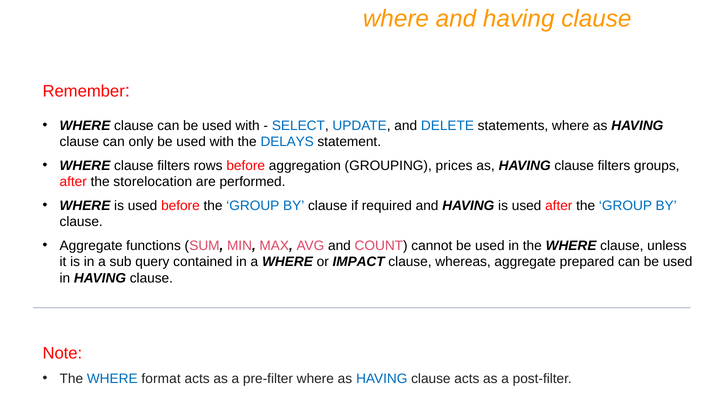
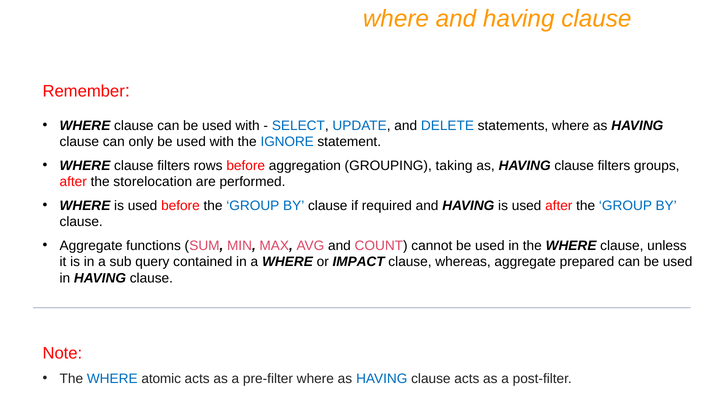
DELAYS: DELAYS -> IGNORE
prices: prices -> taking
format: format -> atomic
